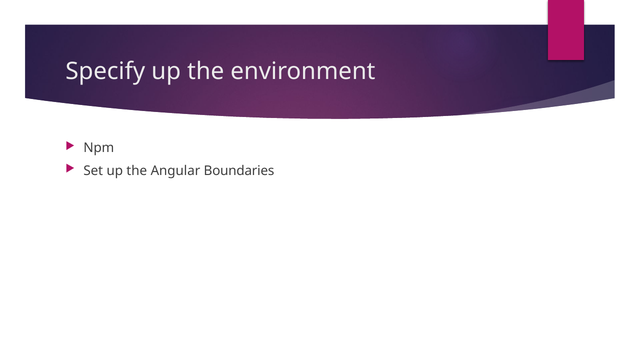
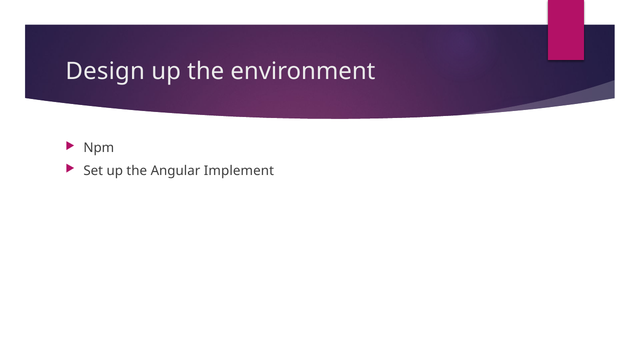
Specify: Specify -> Design
Boundaries: Boundaries -> Implement
